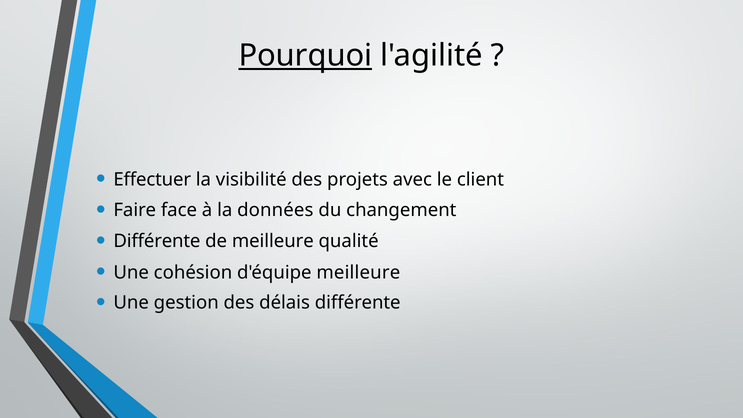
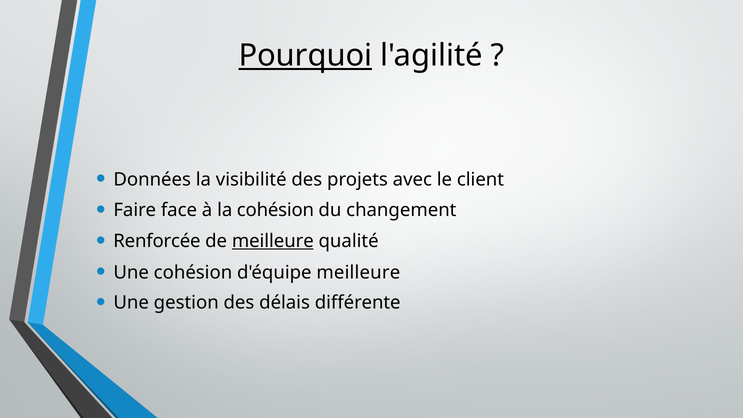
Effectuer: Effectuer -> Données
la données: données -> cohésion
Différente at (157, 241): Différente -> Renforcée
meilleure at (273, 241) underline: none -> present
